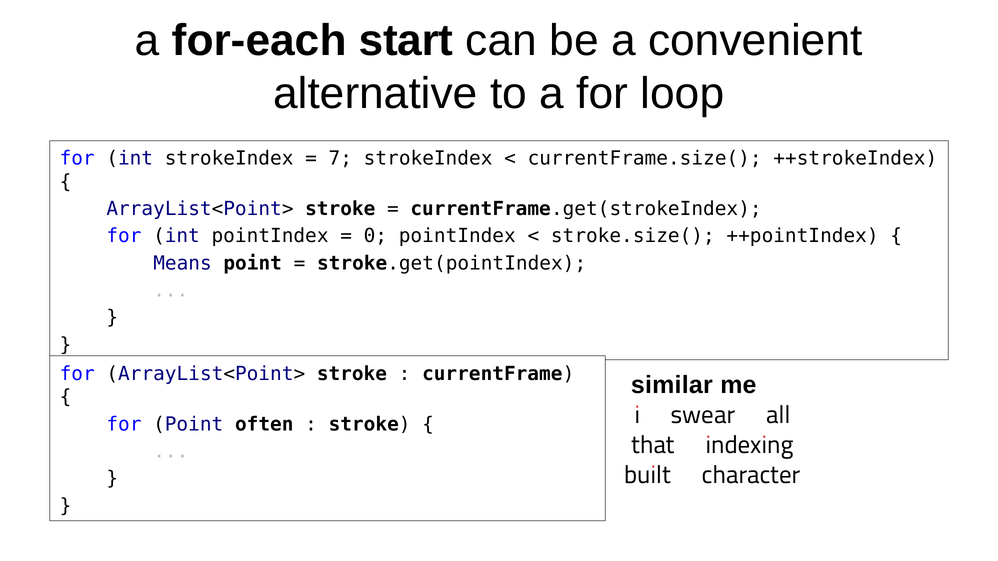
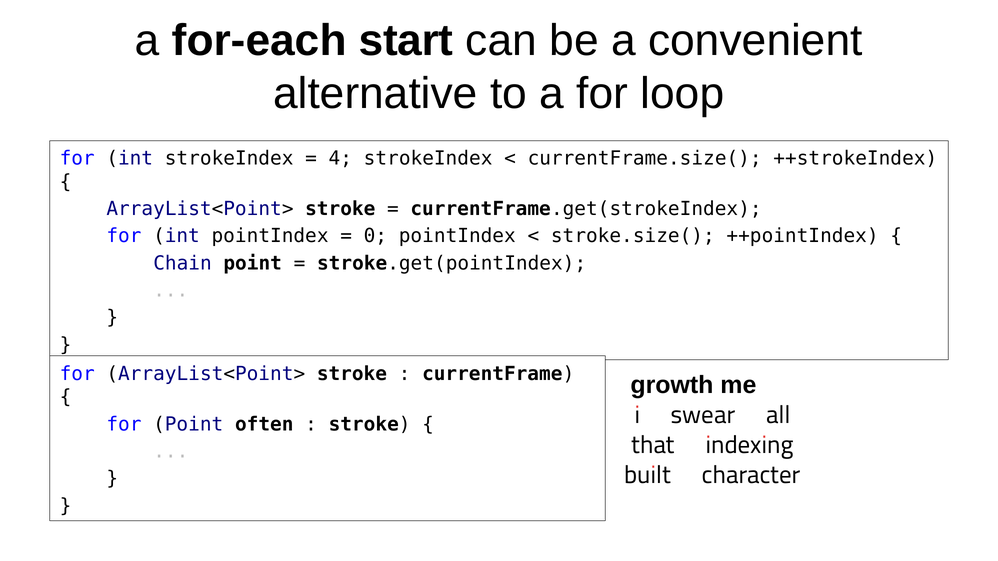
7: 7 -> 4
Means: Means -> Chain
similar: similar -> growth
